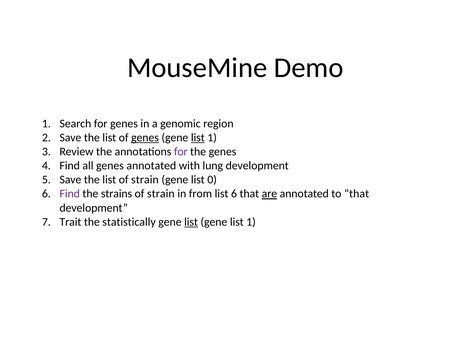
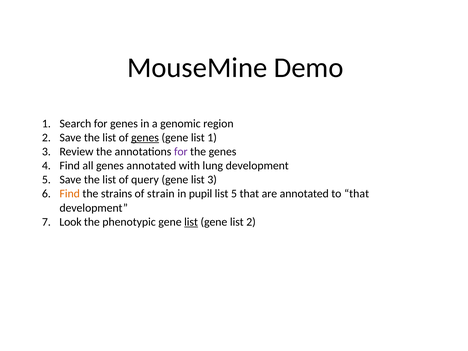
list at (198, 138) underline: present -> none
list of strain: strain -> query
list 0: 0 -> 3
Find at (70, 194) colour: purple -> orange
from: from -> pupil
list 6: 6 -> 5
are underline: present -> none
Trait: Trait -> Look
statistically: statistically -> phenotypic
1 at (251, 222): 1 -> 2
